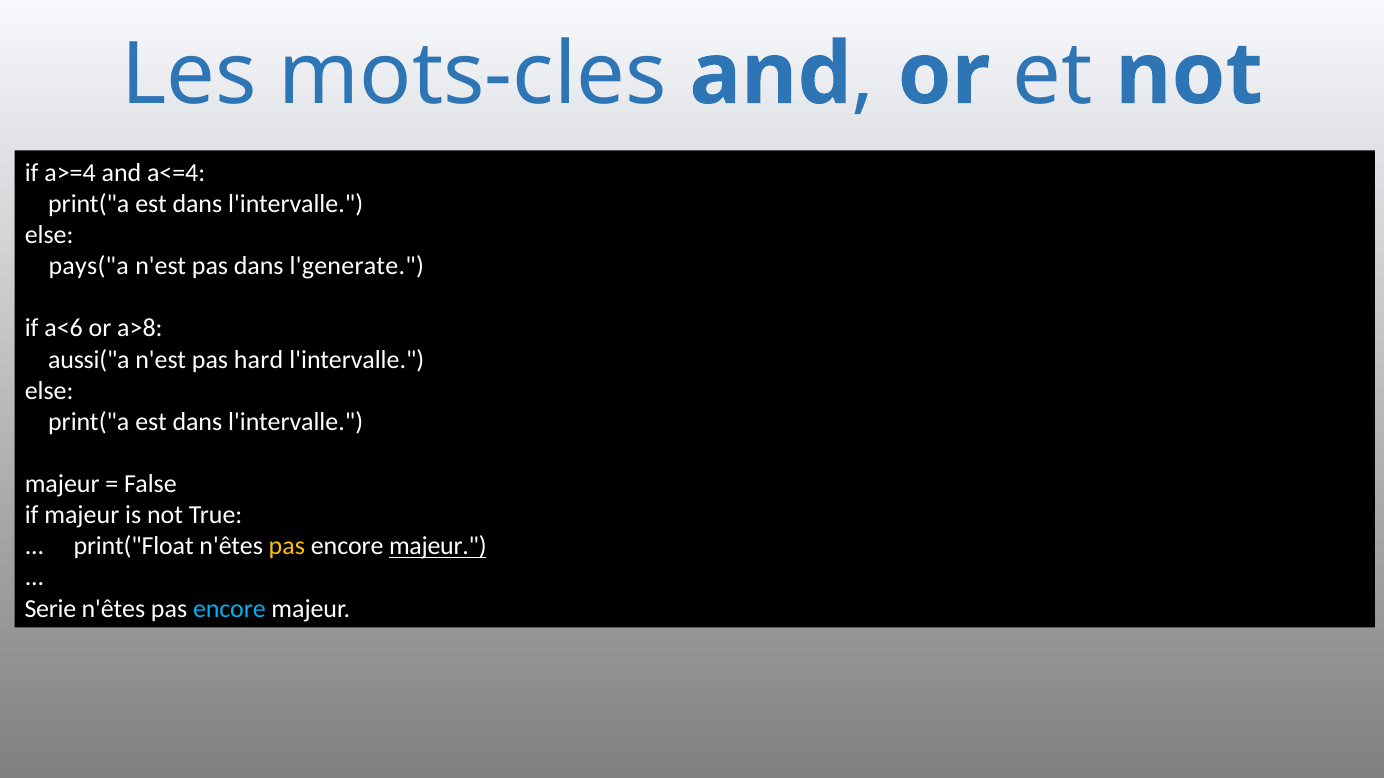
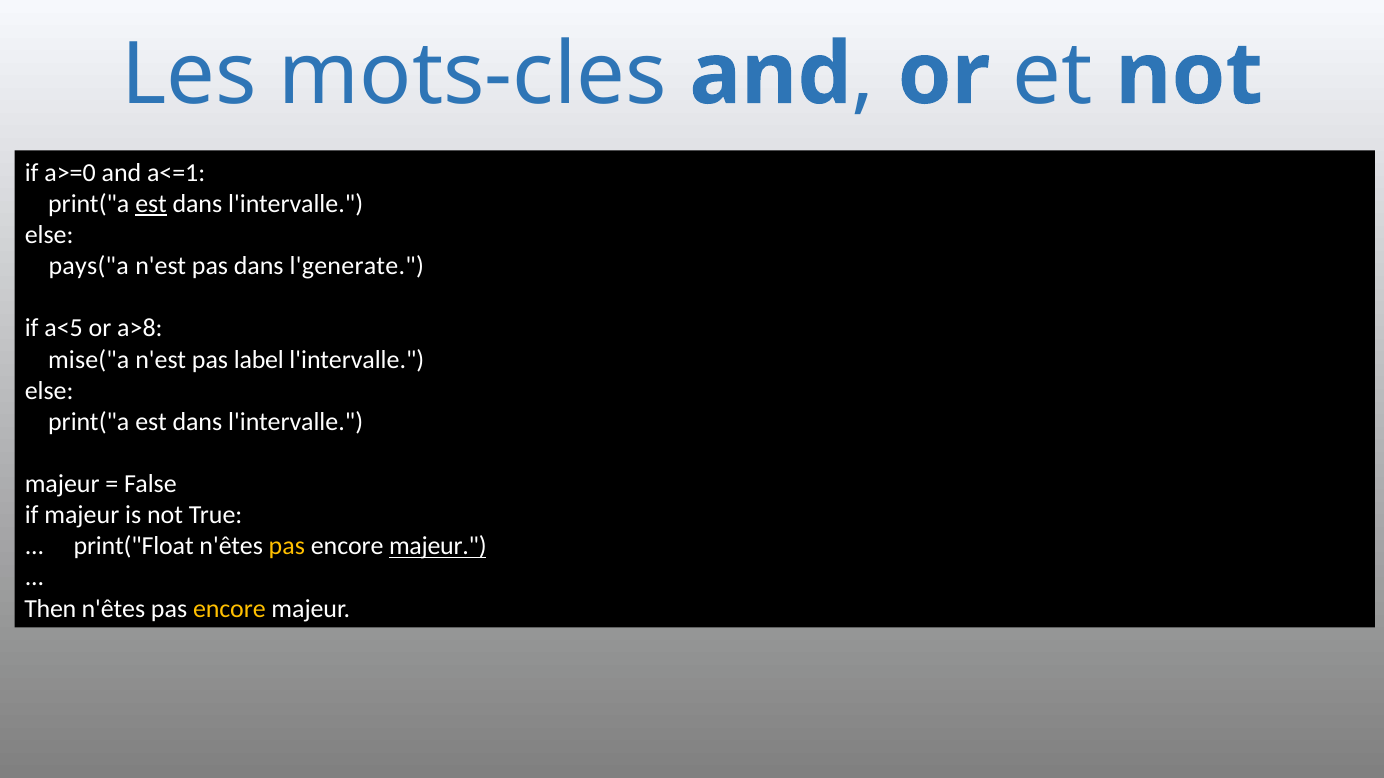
a>=4: a>=4 -> a>=0
a<=4: a<=4 -> a<=1
est at (151, 204) underline: none -> present
a<6: a<6 -> a<5
aussi("a: aussi("a -> mise("a
hard: hard -> label
Serie: Serie -> Then
encore at (229, 609) colour: light blue -> yellow
